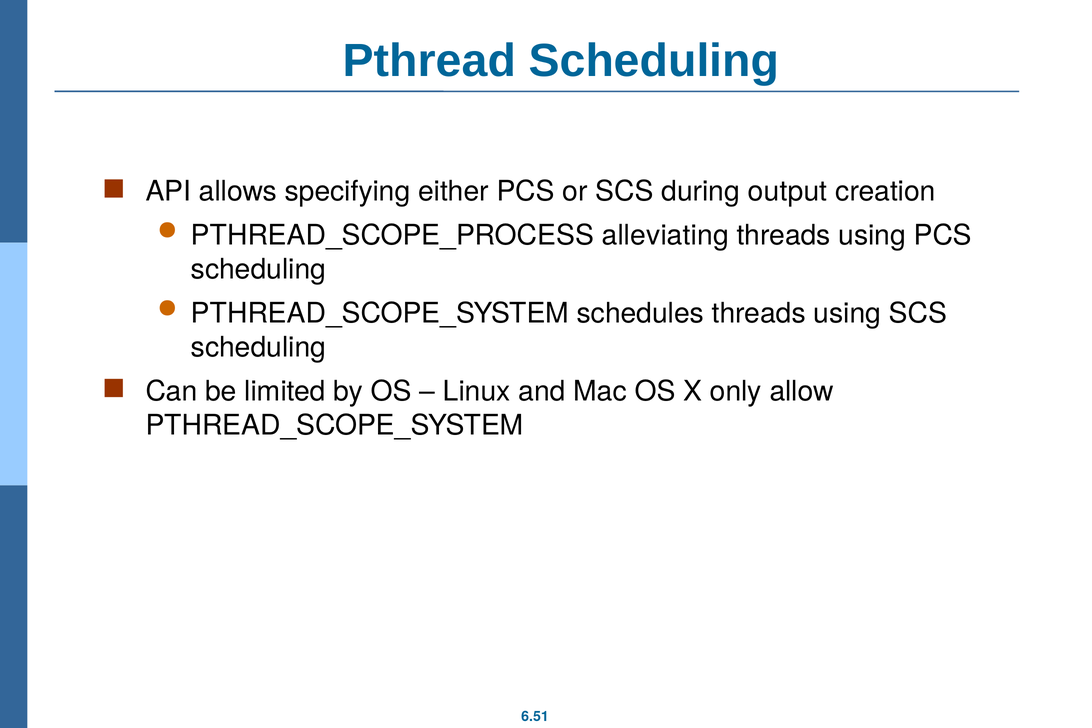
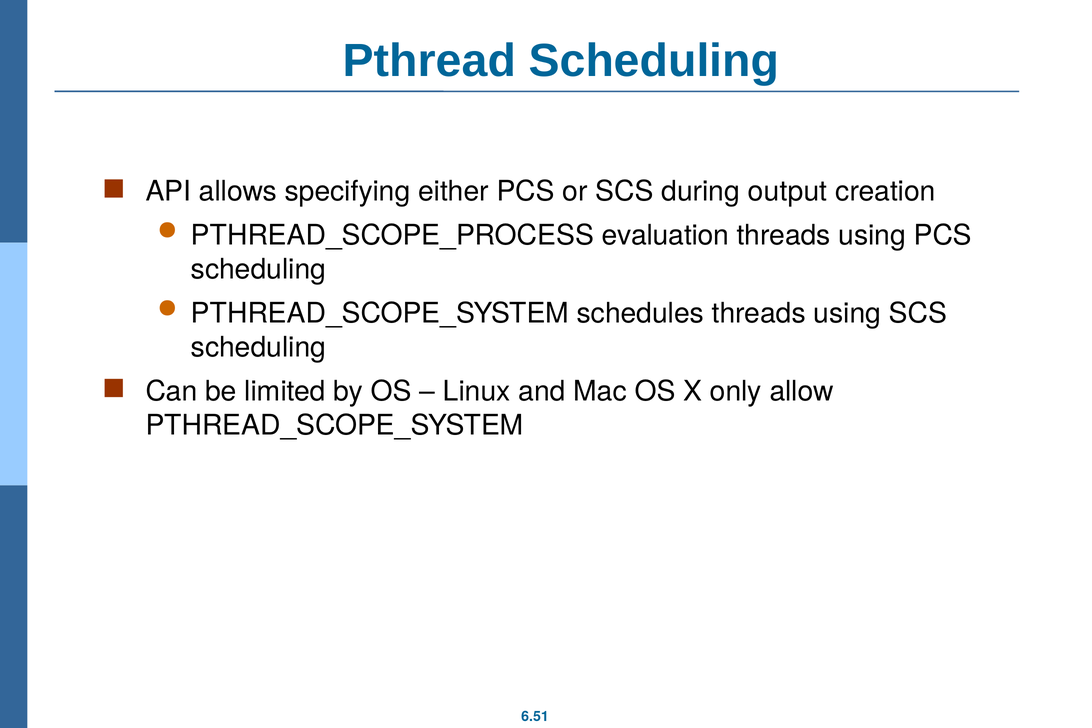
alleviating: alleviating -> evaluation
